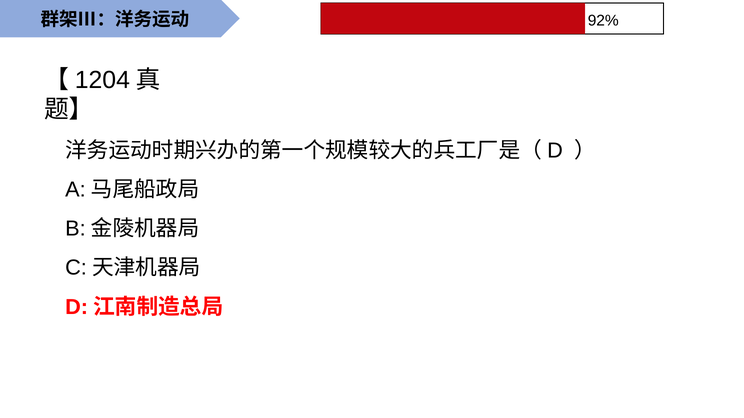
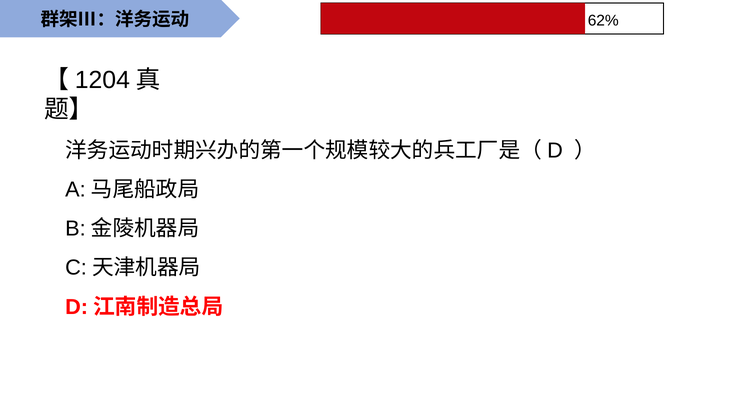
92%: 92% -> 62%
